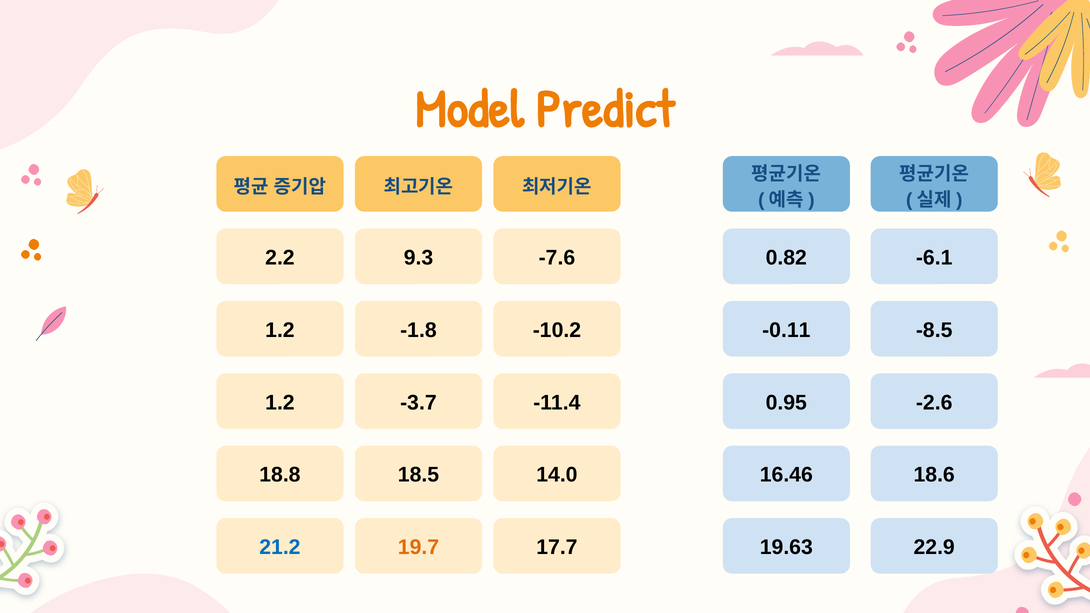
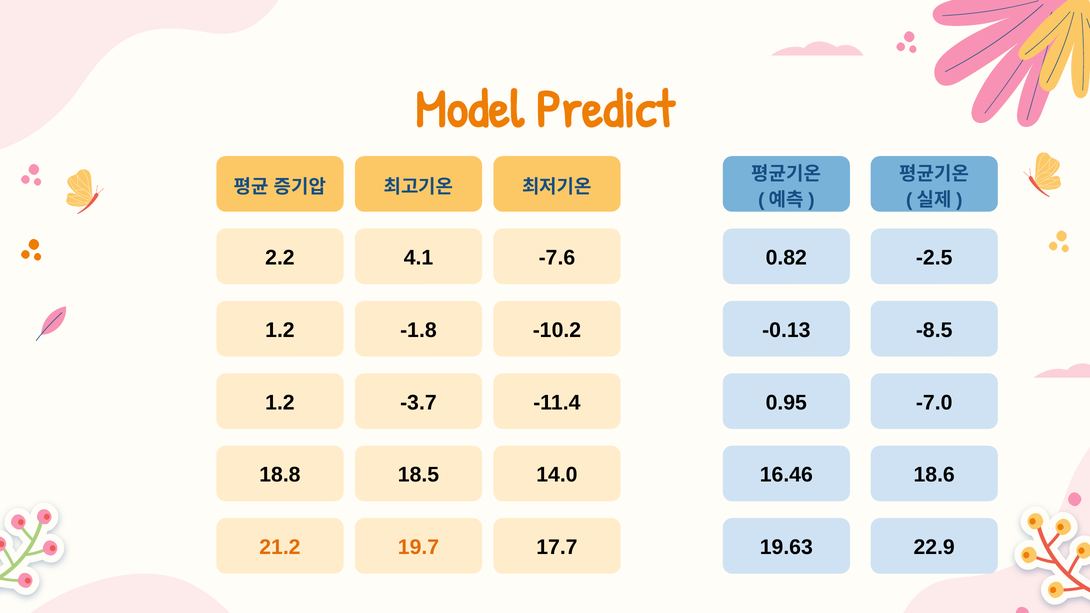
9.3: 9.3 -> 4.1
-6.1: -6.1 -> -2.5
-0.11: -0.11 -> -0.13
-2.6: -2.6 -> -7.0
21.2 colour: blue -> orange
